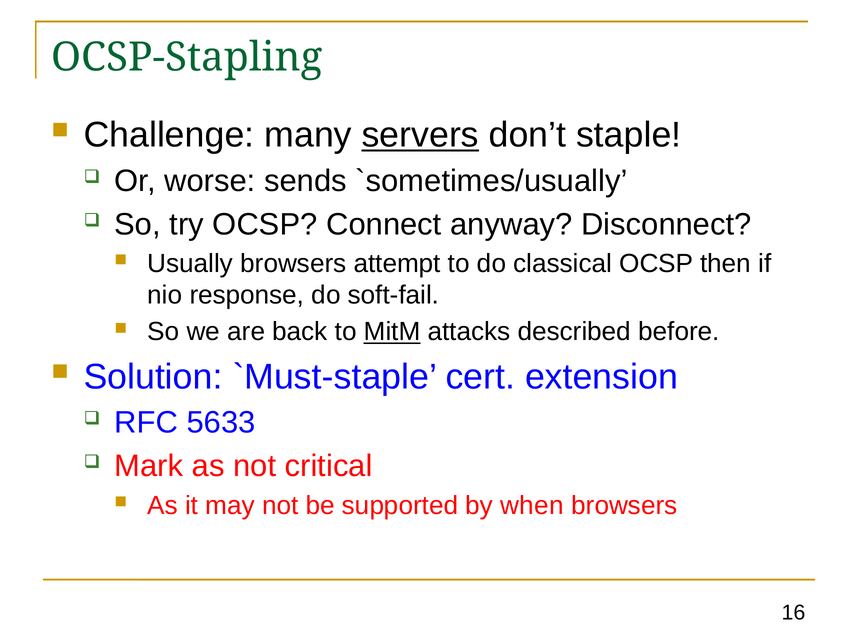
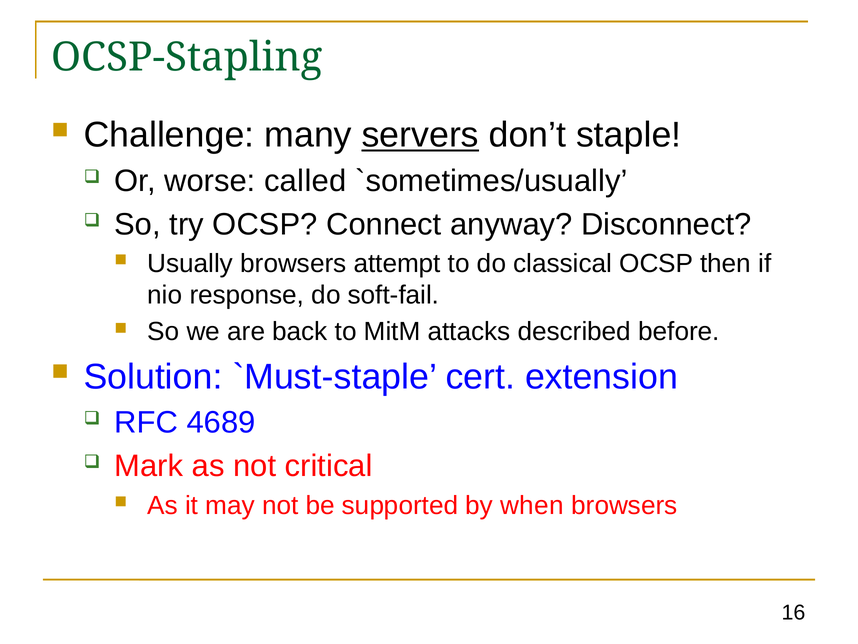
sends: sends -> called
MitM underline: present -> none
5633: 5633 -> 4689
